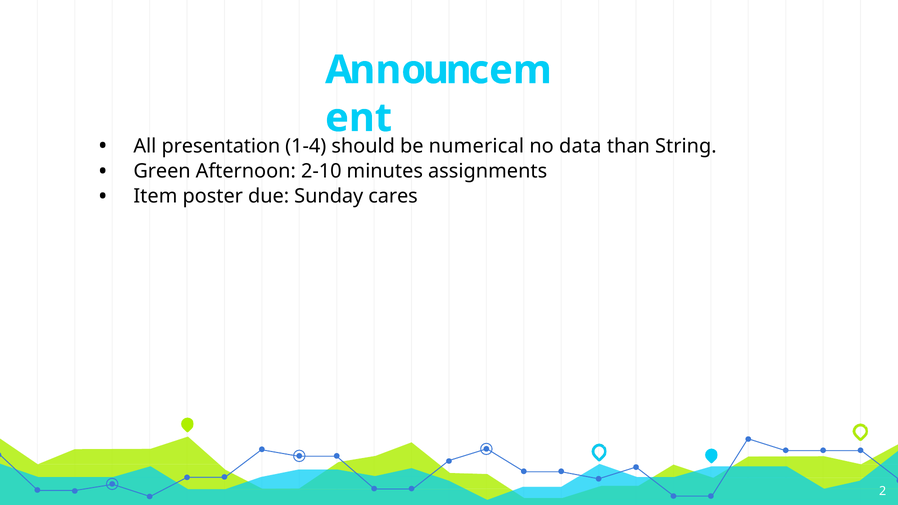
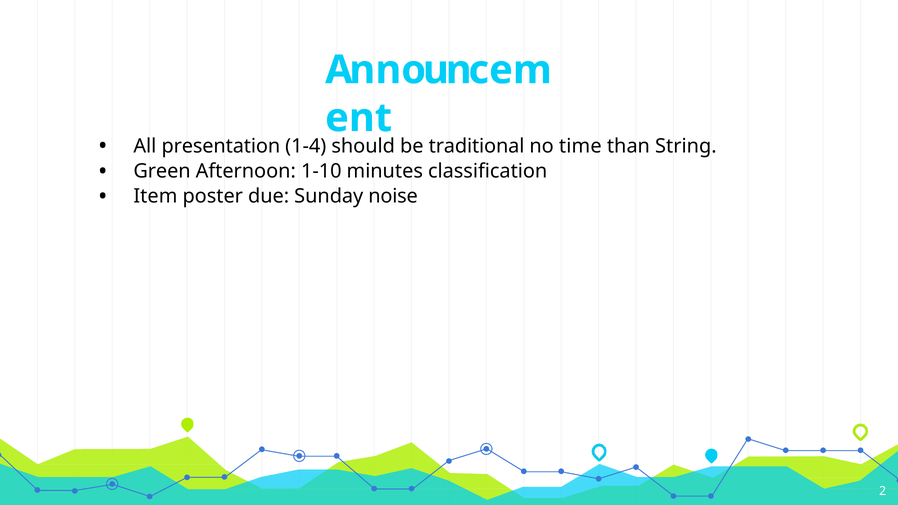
numerical: numerical -> traditional
data: data -> time
2-10: 2-10 -> 1-10
assignments: assignments -> classification
cares: cares -> noise
